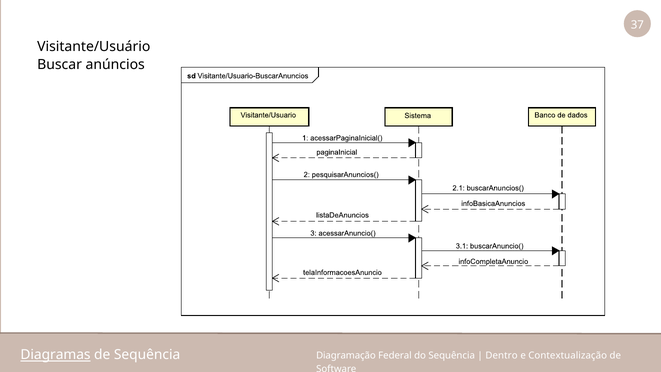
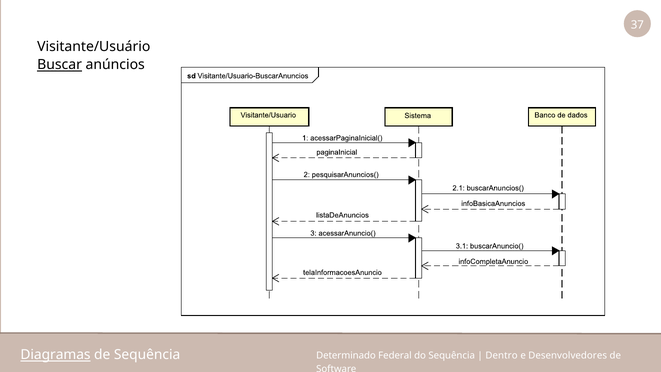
Buscar underline: none -> present
Diagramação: Diagramação -> Determinado
Contextualização: Contextualização -> Desenvolvedores
